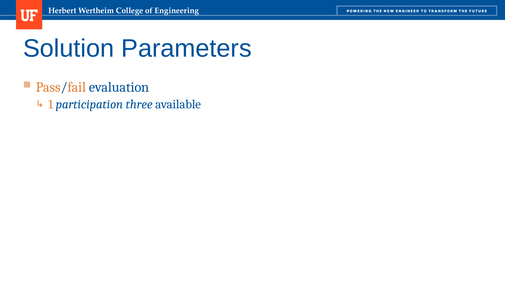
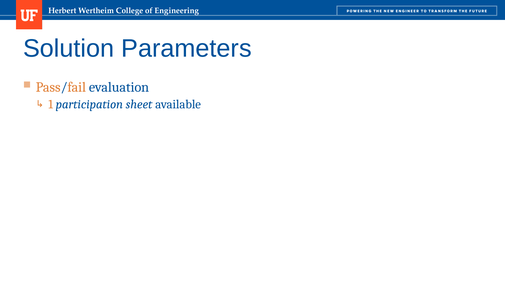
three: three -> sheet
